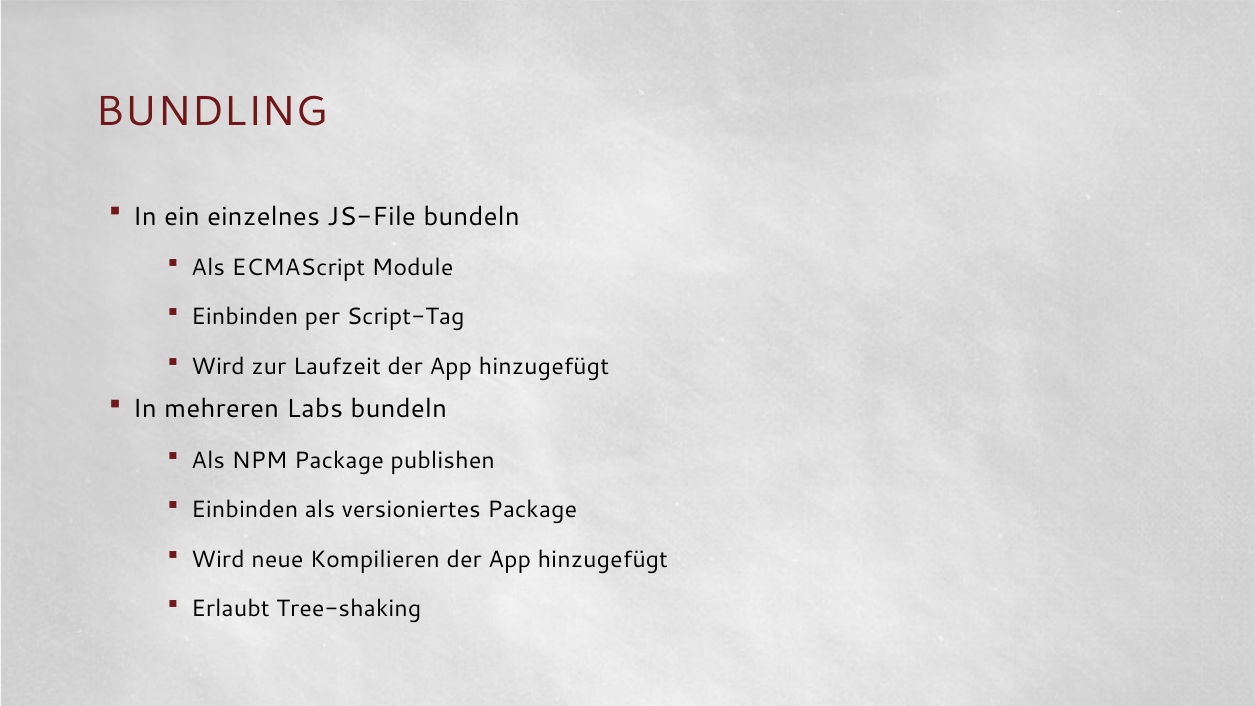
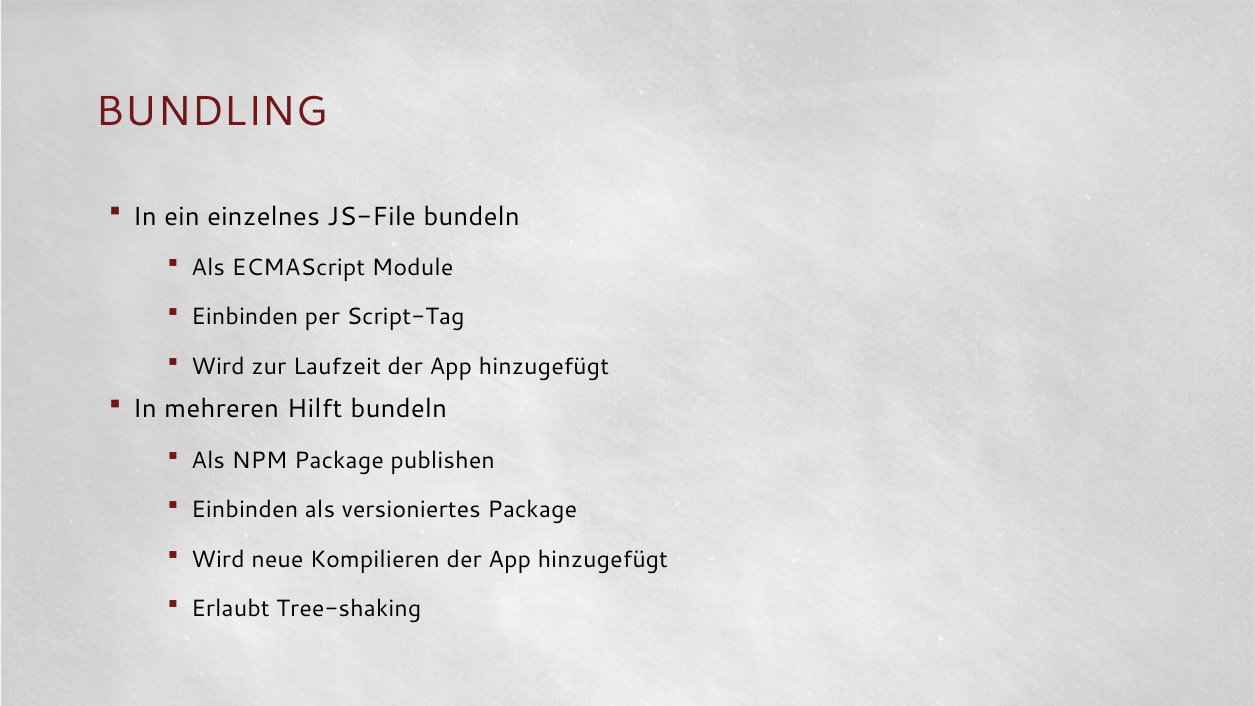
Labs: Labs -> Hilft
